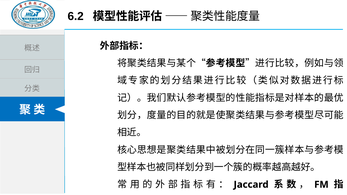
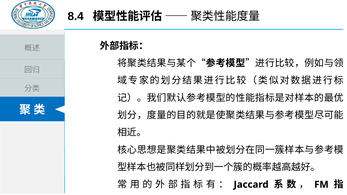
6.2: 6.2 -> 8.4
